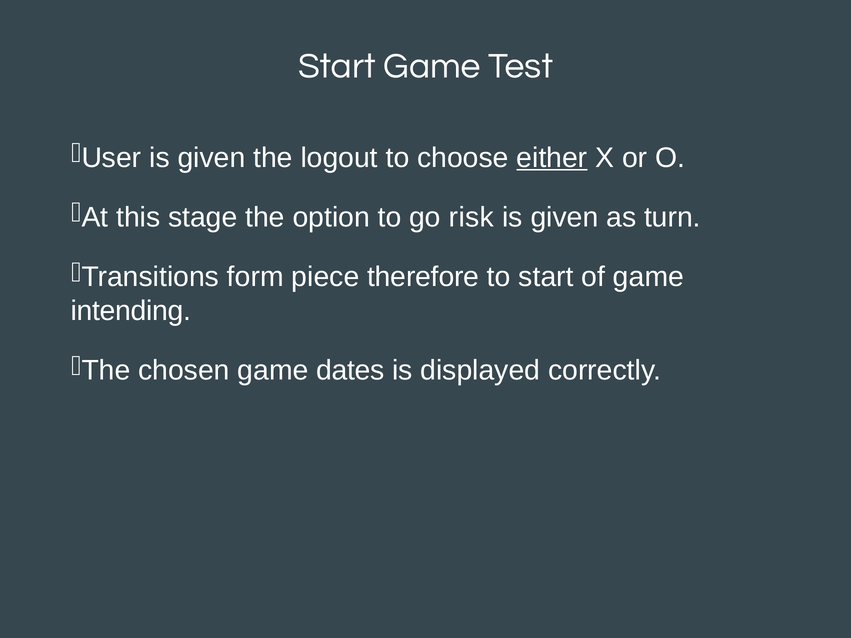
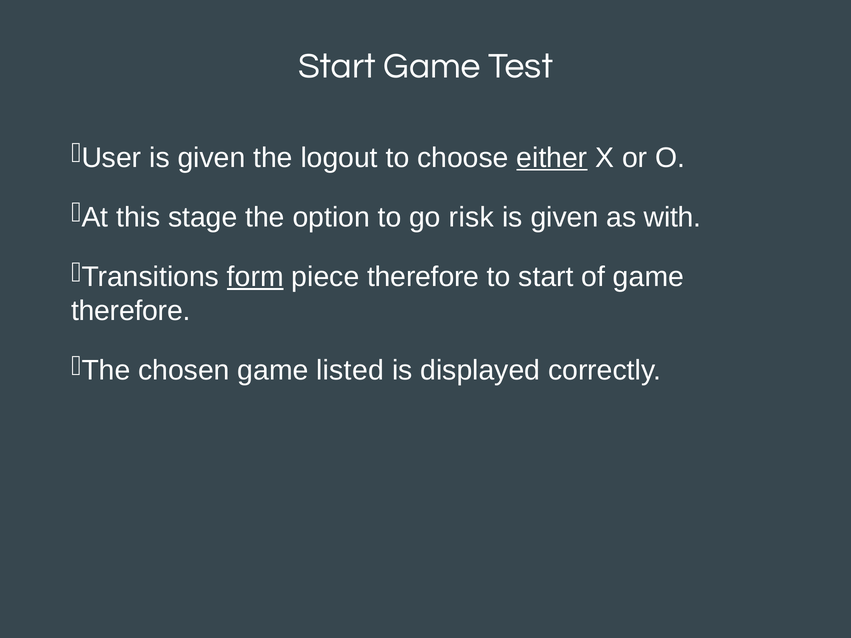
turn: turn -> with
form underline: none -> present
intending at (131, 311): intending -> therefore
dates: dates -> listed
